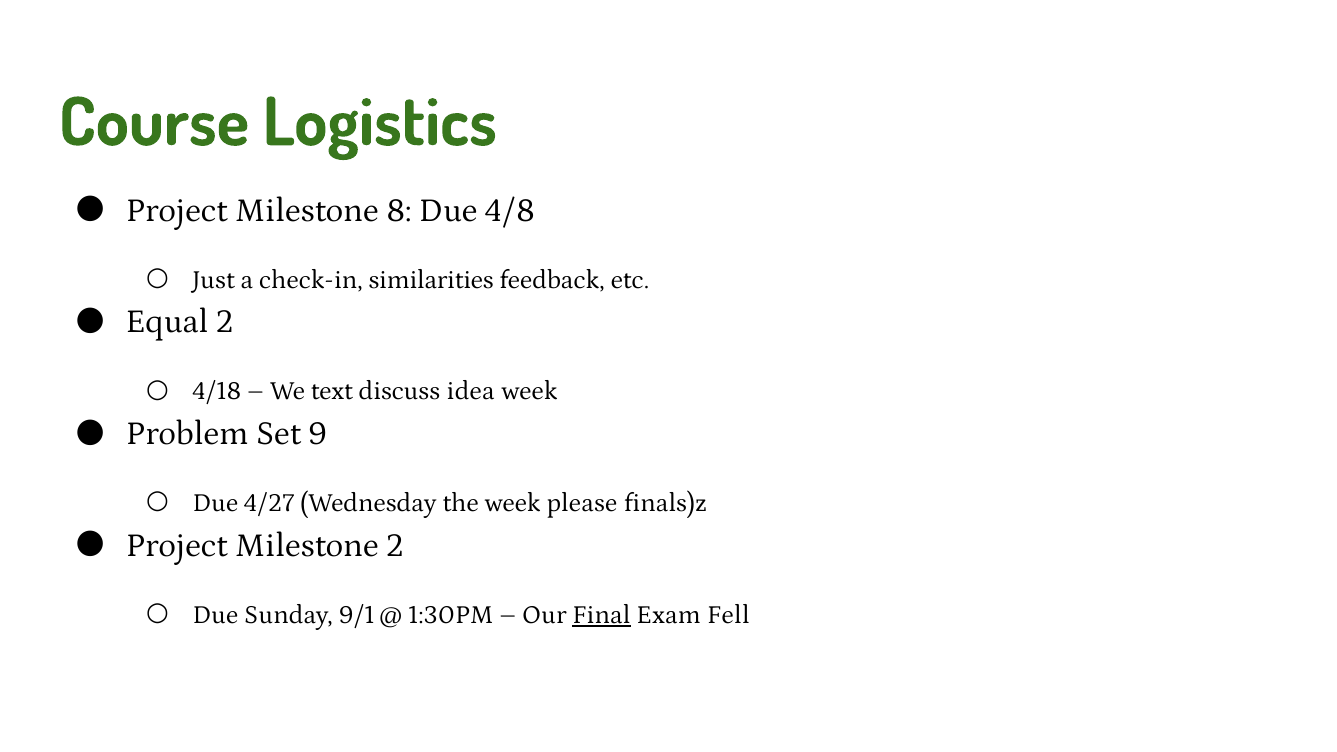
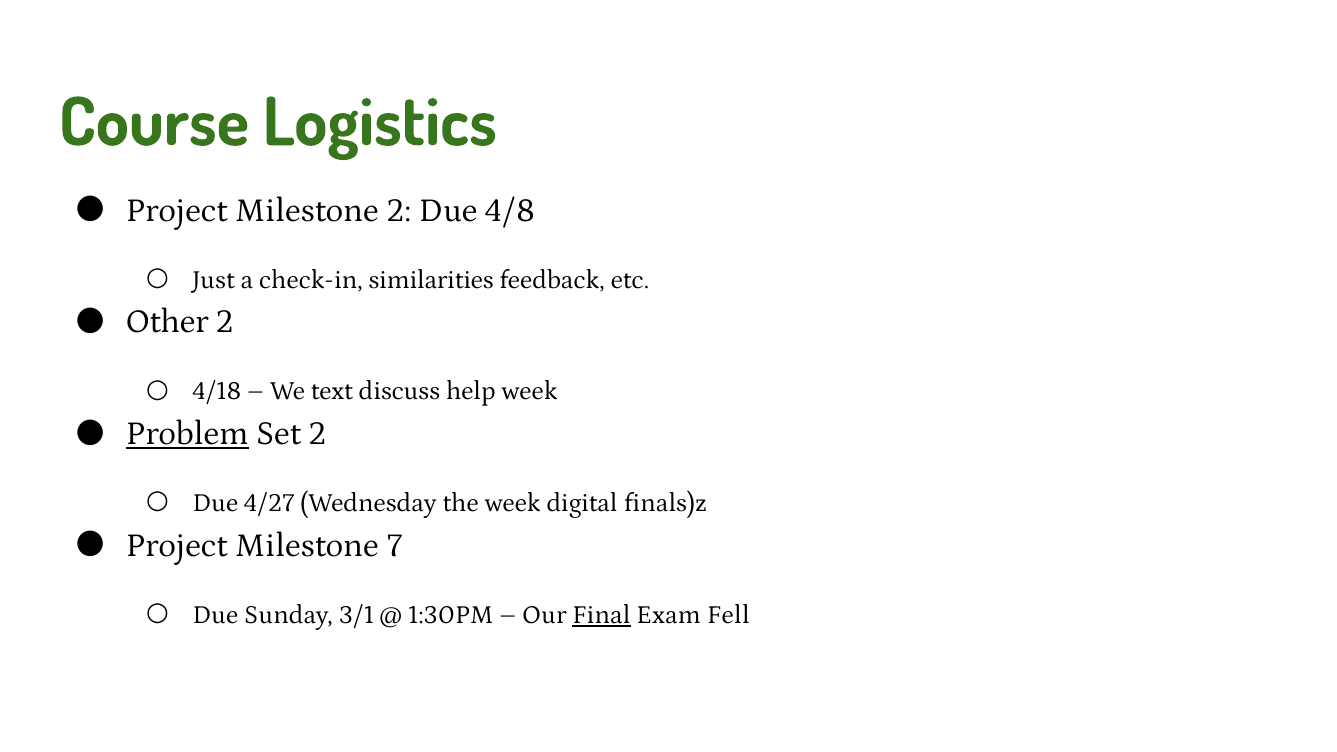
Milestone 8: 8 -> 2
Equal: Equal -> Other
idea: idea -> help
Problem underline: none -> present
Set 9: 9 -> 2
please: please -> digital
Milestone 2: 2 -> 7
9/1: 9/1 -> 3/1
